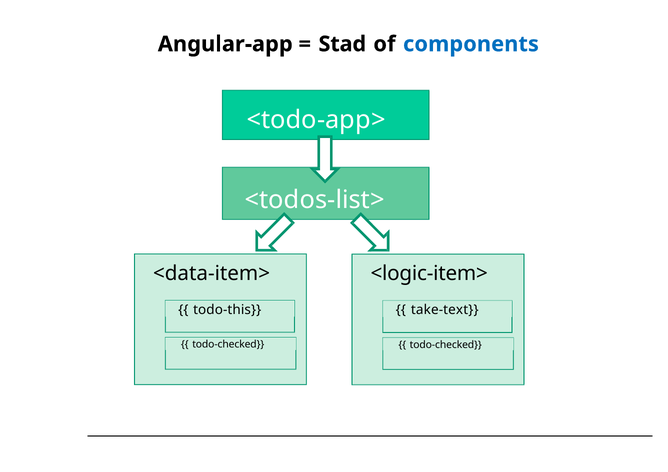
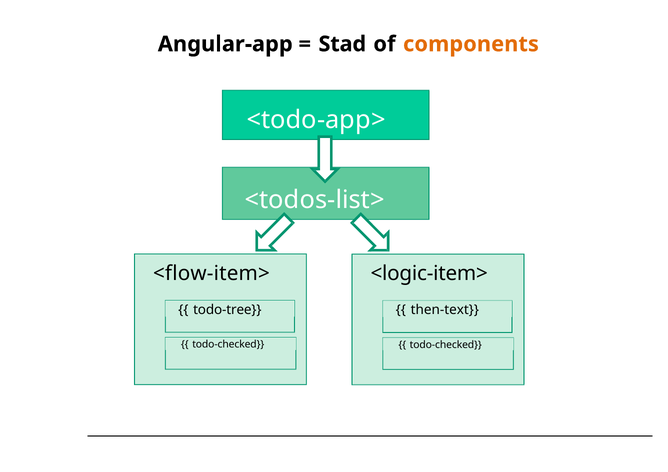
components colour: blue -> orange
<data-item>: <data-item> -> <flow-item>
todo-this: todo-this -> todo-tree
take-text: take-text -> then-text
